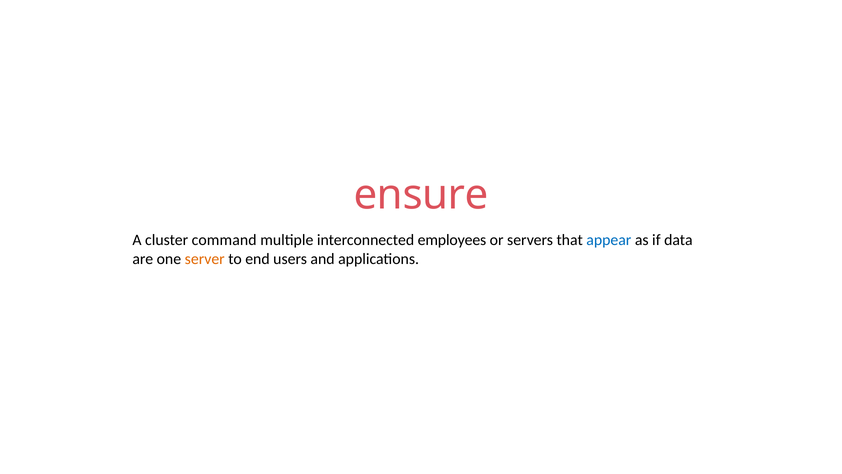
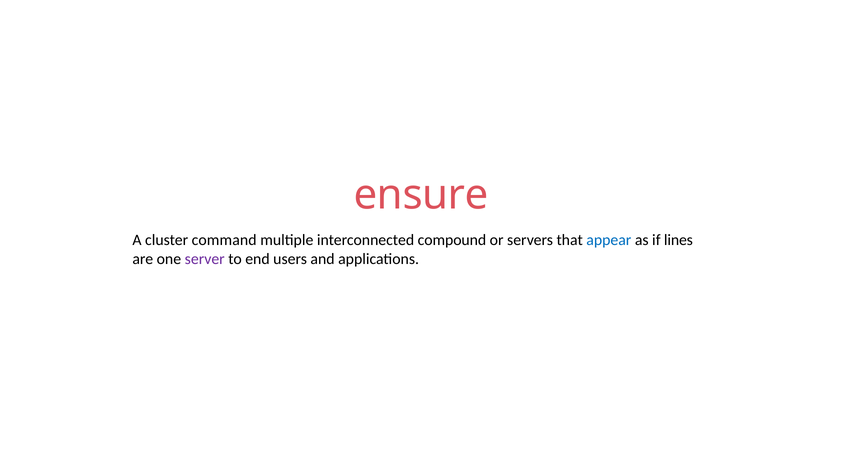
employees: employees -> compound
data: data -> lines
server colour: orange -> purple
